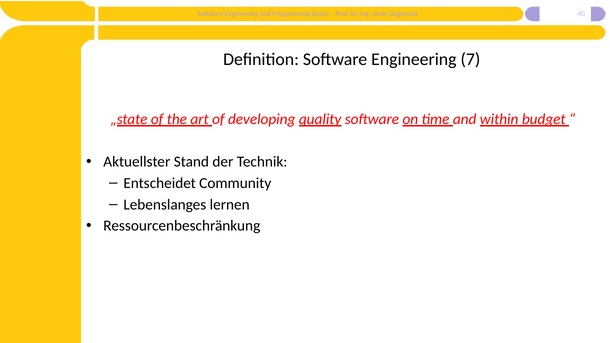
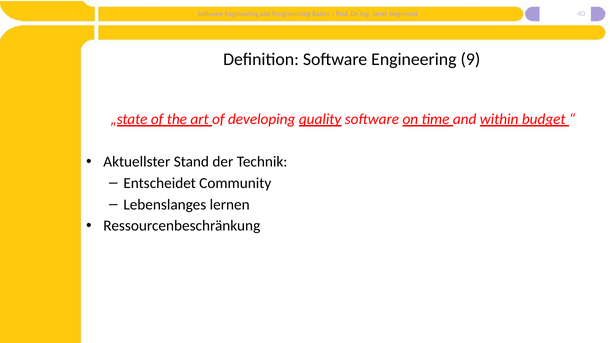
7: 7 -> 9
